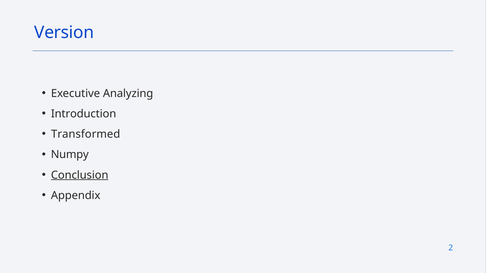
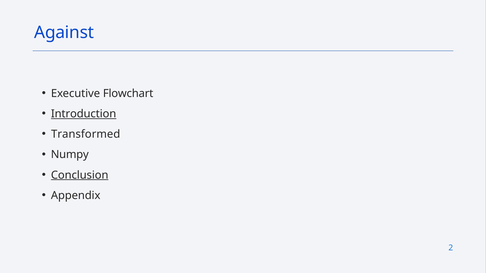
Version: Version -> Against
Analyzing: Analyzing -> Flowchart
Introduction underline: none -> present
